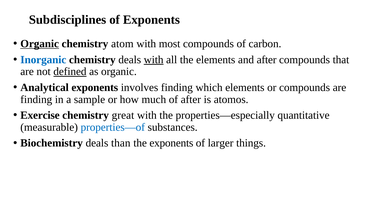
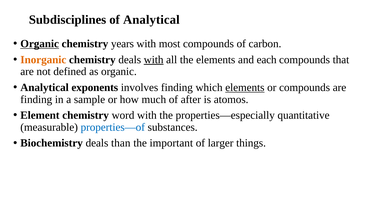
of Exponents: Exponents -> Analytical
atom: atom -> years
Inorganic colour: blue -> orange
and after: after -> each
defined underline: present -> none
elements at (245, 88) underline: none -> present
Exercise: Exercise -> Element
great: great -> word
the exponents: exponents -> important
